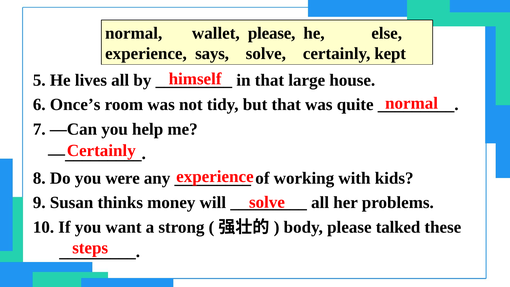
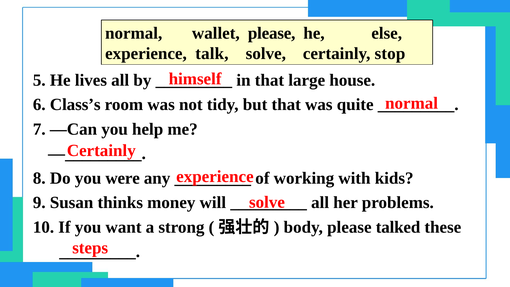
says: says -> talk
kept: kept -> stop
Once’s: Once’s -> Class’s
